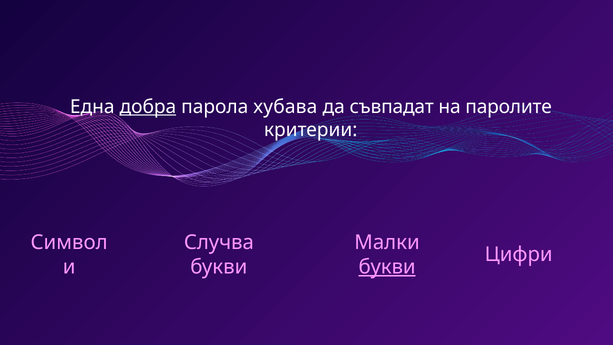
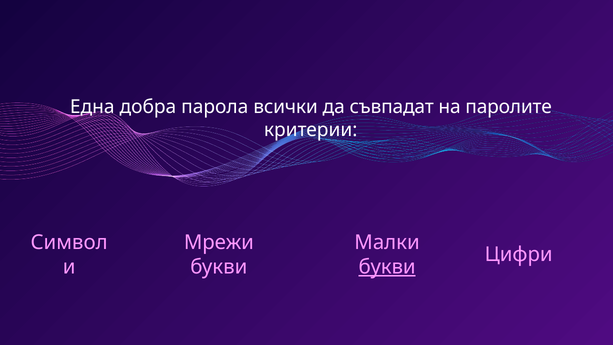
добра underline: present -> none
хубава: хубава -> всички
Случва: Случва -> Мрежи
